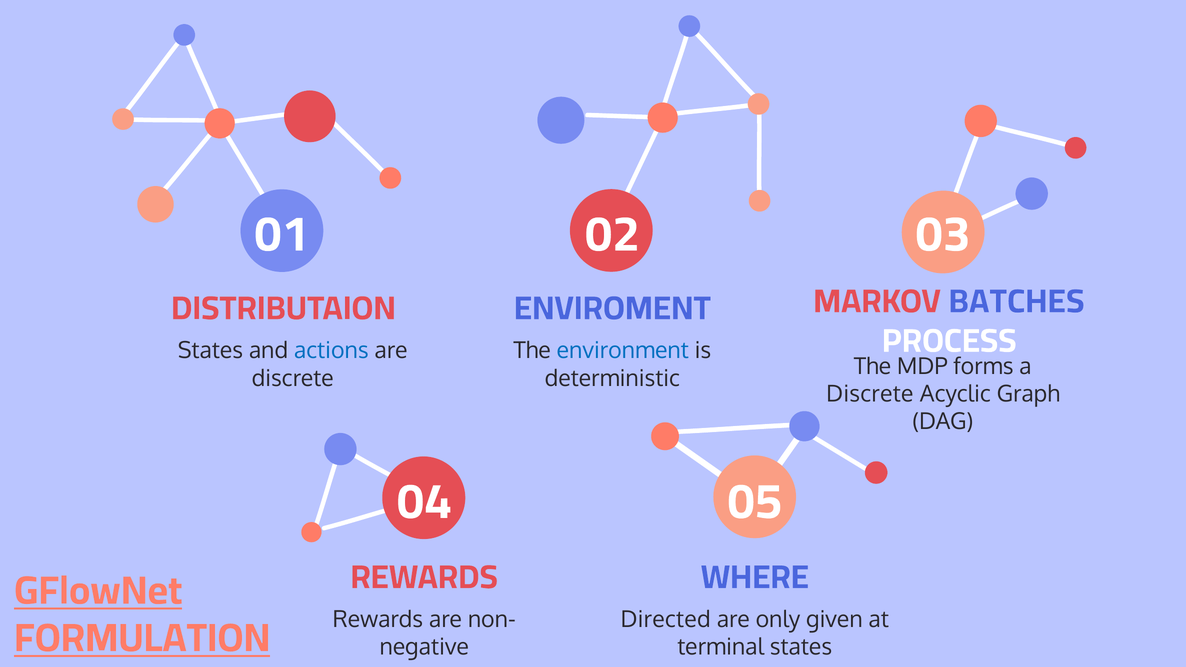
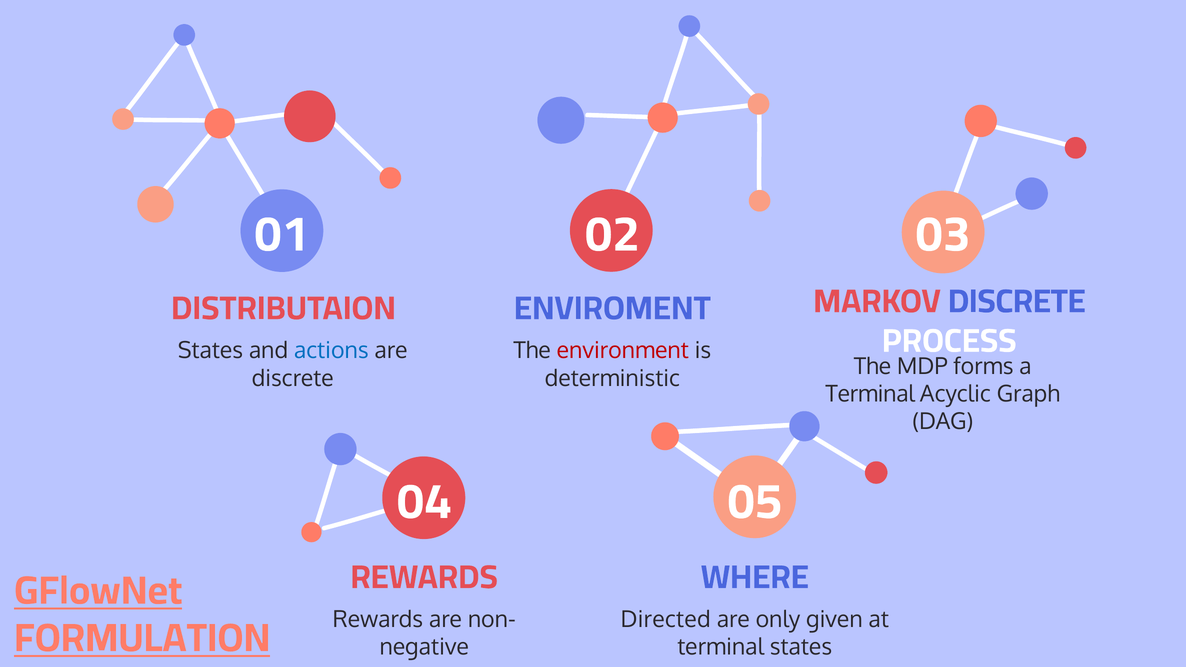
MARKOV BATCHES: BATCHES -> DISCRETE
environment colour: blue -> red
Discrete at (870, 394): Discrete -> Terminal
